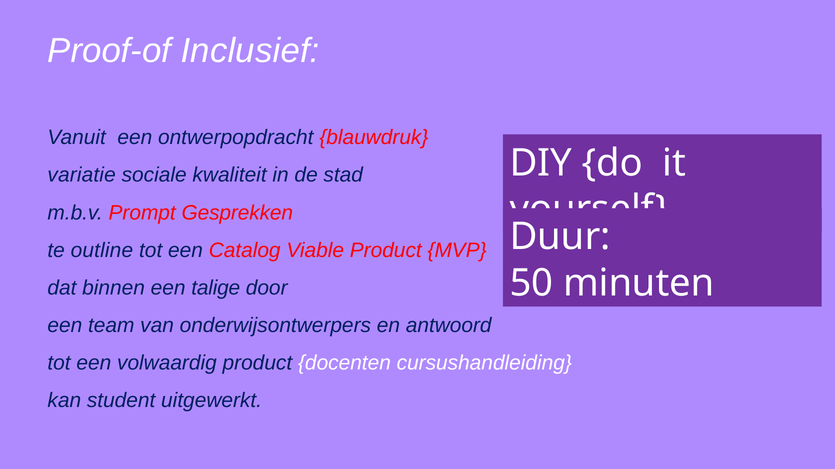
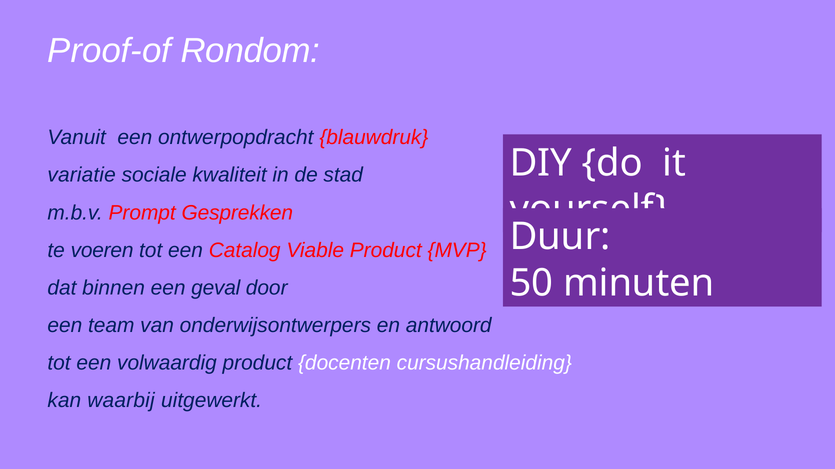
Inclusief: Inclusief -> Rondom
outline: outline -> voeren
talige: talige -> geval
student: student -> waarbij
